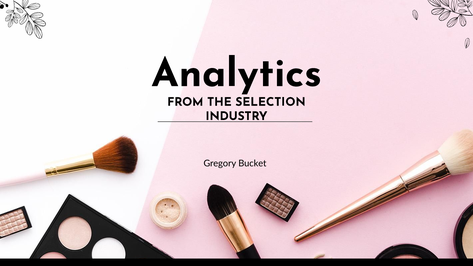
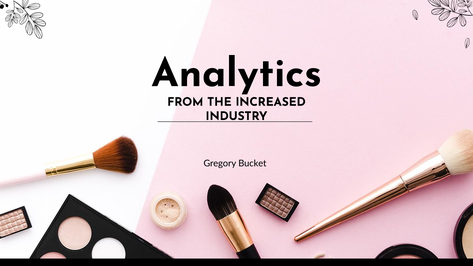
SELECTION: SELECTION -> INCREASED
